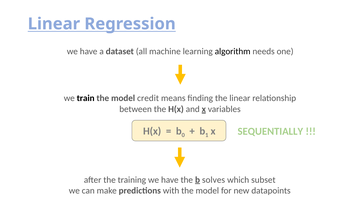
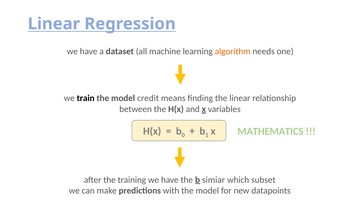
algorithm colour: black -> orange
SEQUENTIALLY: SEQUENTIALLY -> MATHEMATICS
solves: solves -> simiar
